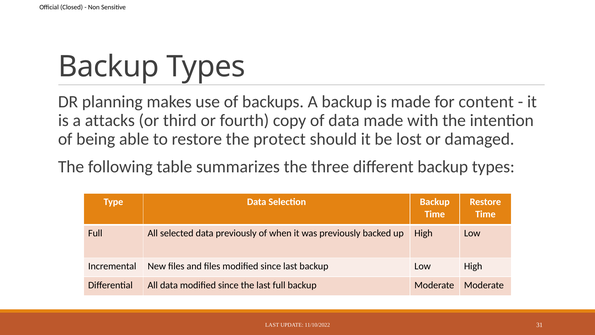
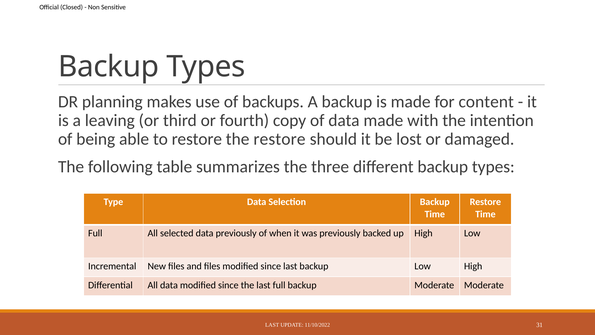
attacks: attacks -> leaving
the protect: protect -> restore
